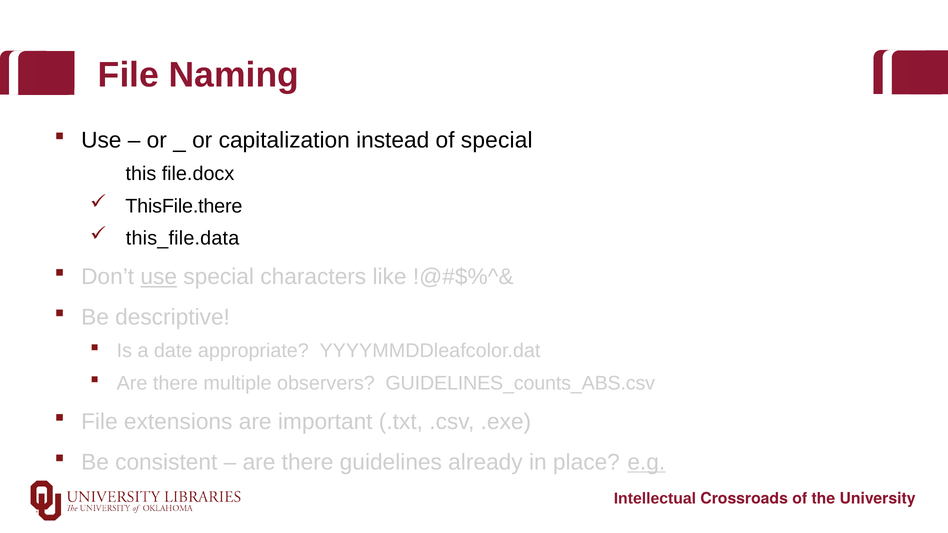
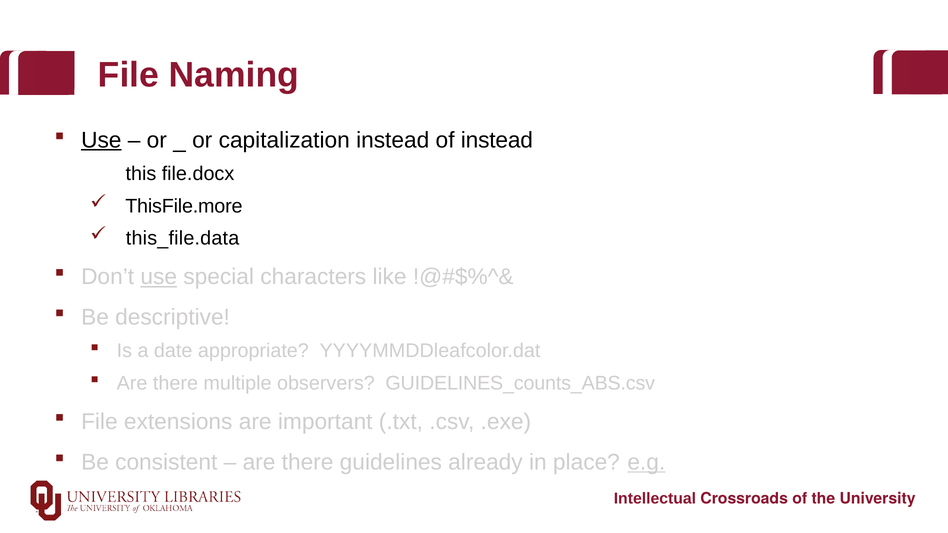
Use at (101, 140) underline: none -> present
of special: special -> instead
ThisFile.there: ThisFile.there -> ThisFile.more
